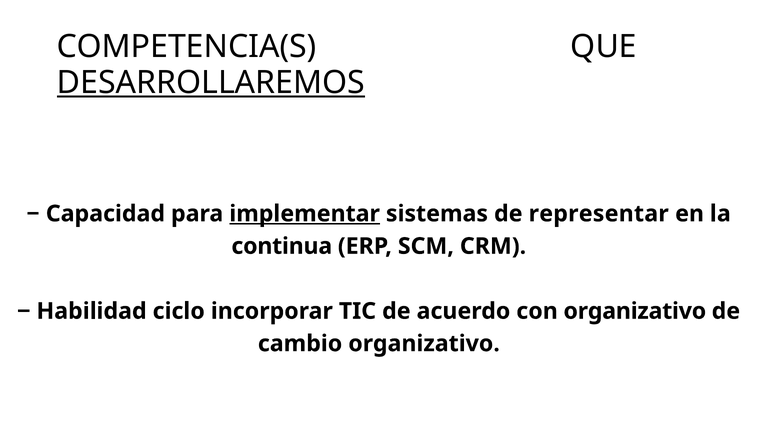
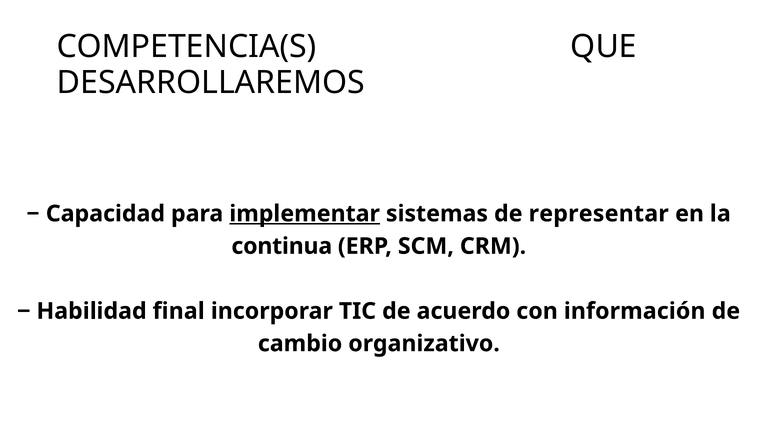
DESARROLLAREMOS underline: present -> none
ciclo: ciclo -> final
con organizativo: organizativo -> información
